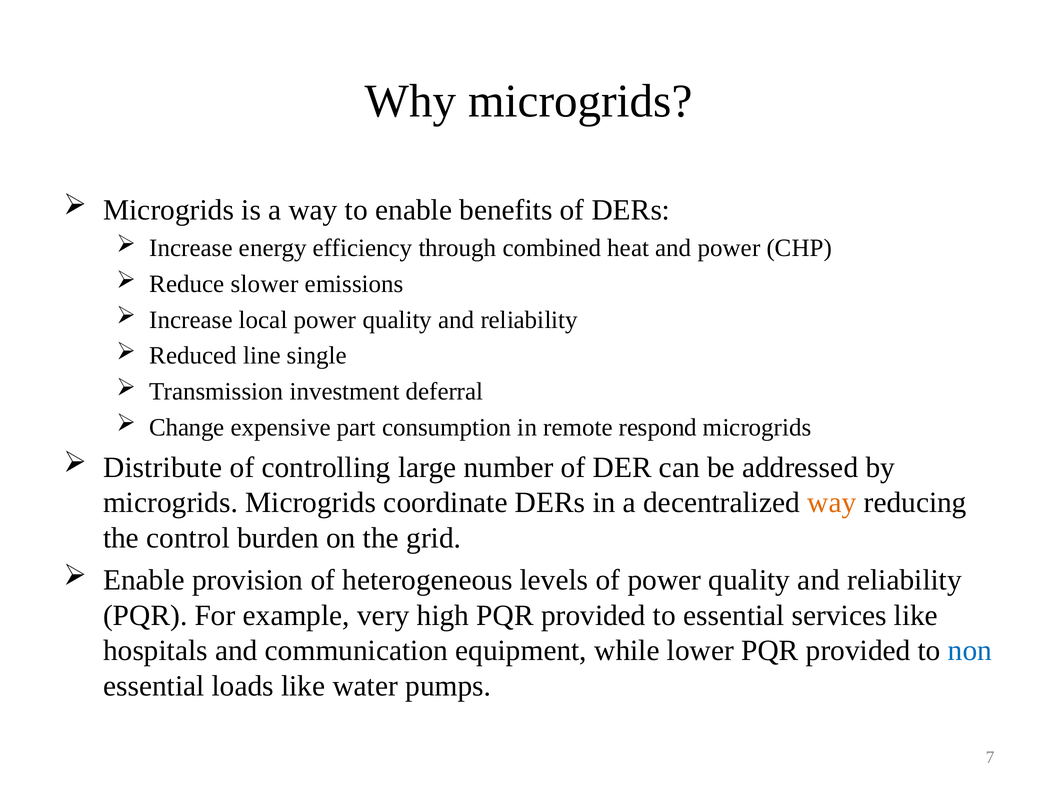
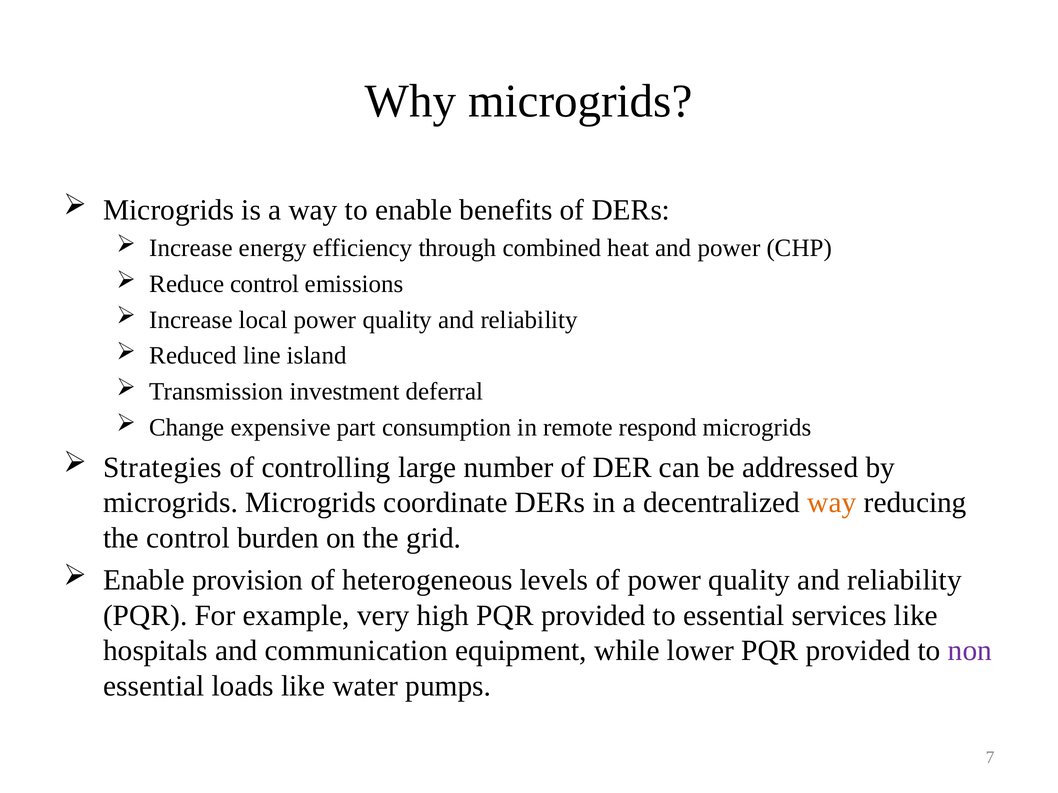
Reduce slower: slower -> control
single: single -> island
Distribute: Distribute -> Strategies
non colour: blue -> purple
